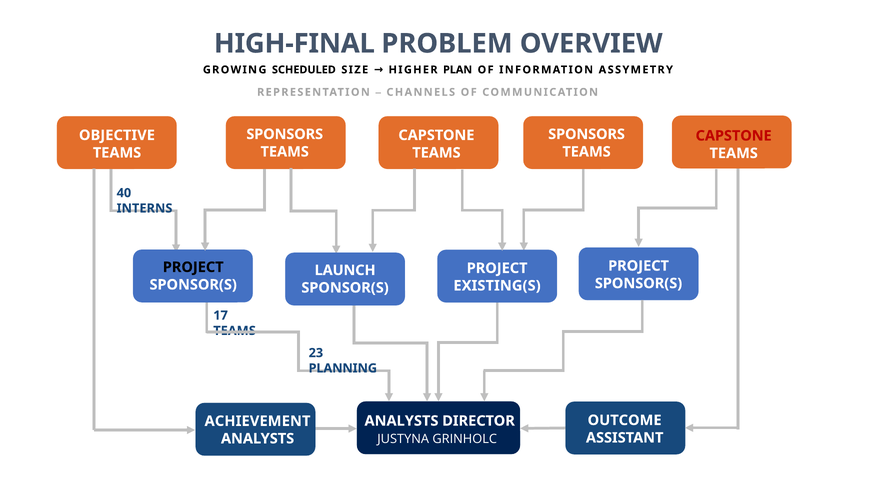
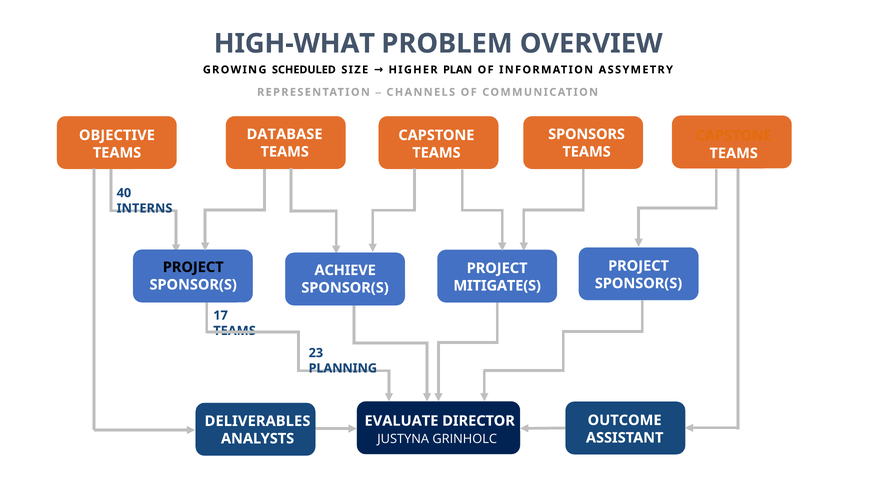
HIGH-FINAL: HIGH-FINAL -> HIGH-WHAT
SPONSORS at (285, 134): SPONSORS -> DATABASE
CAPSTONE at (734, 136) colour: red -> orange
LAUNCH: LAUNCH -> ACHIEVE
EXISTING(S: EXISTING(S -> MITIGATE(S
ANALYSTS at (401, 421): ANALYSTS -> EVALUATE
ACHIEVEMENT: ACHIEVEMENT -> DELIVERABLES
